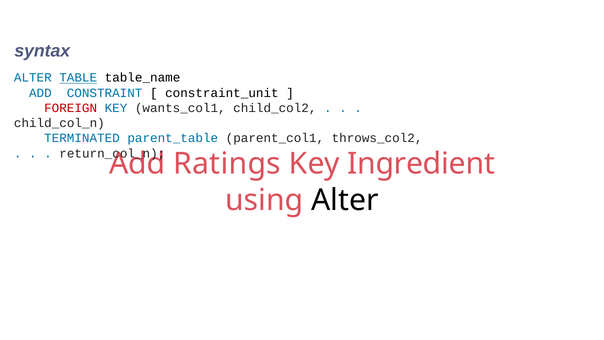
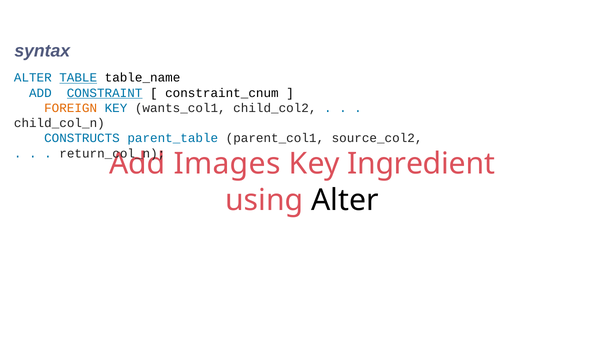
CONSTRAINT underline: none -> present
constraint_unit: constraint_unit -> constraint_cnum
FOREIGN colour: red -> orange
TERMINATED: TERMINATED -> CONSTRUCTS
throws_col2: throws_col2 -> source_col2
Ratings: Ratings -> Images
